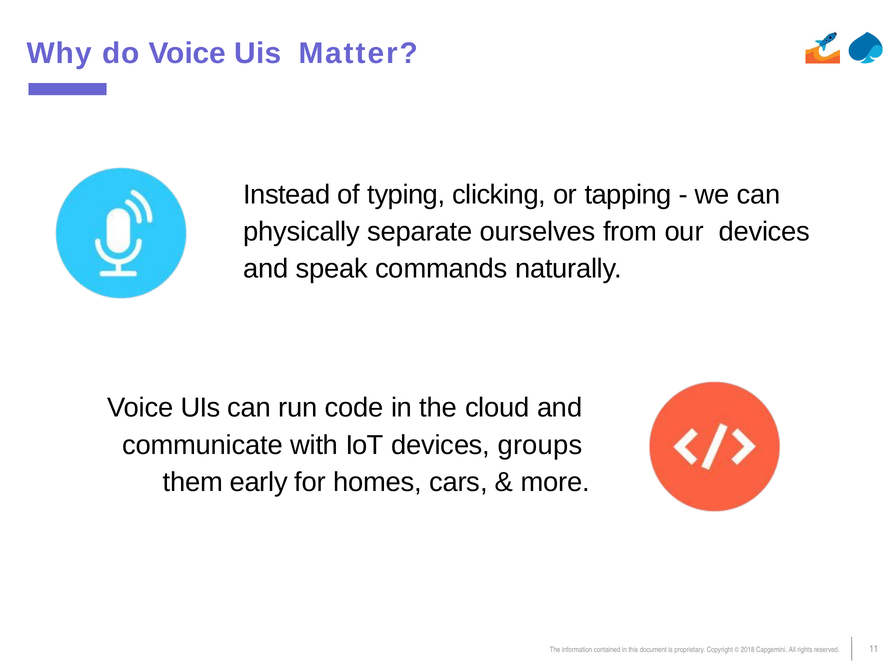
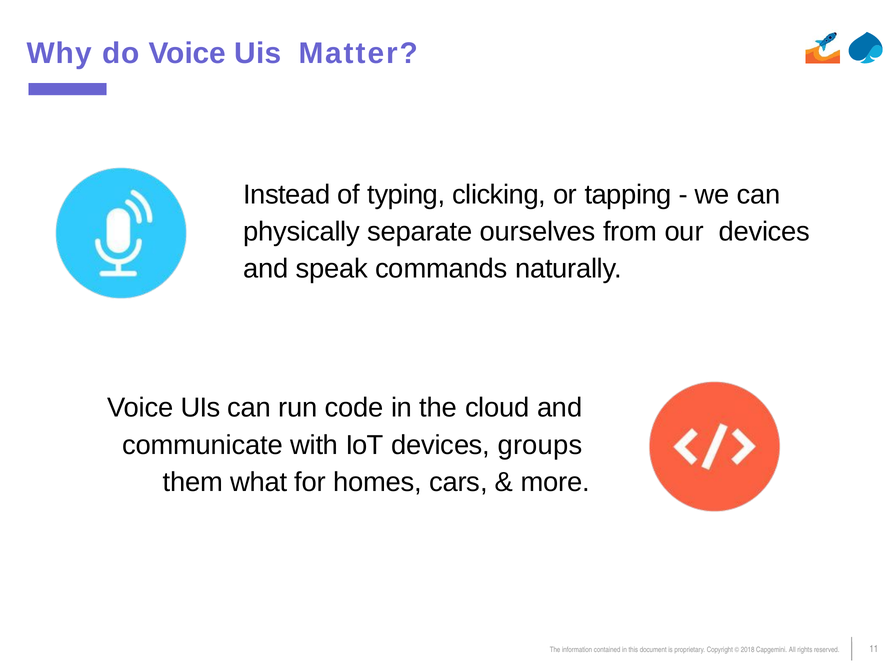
early: early -> what
